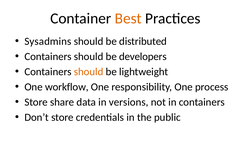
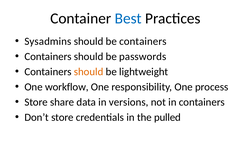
Best colour: orange -> blue
be distributed: distributed -> containers
developers: developers -> passwords
public: public -> pulled
